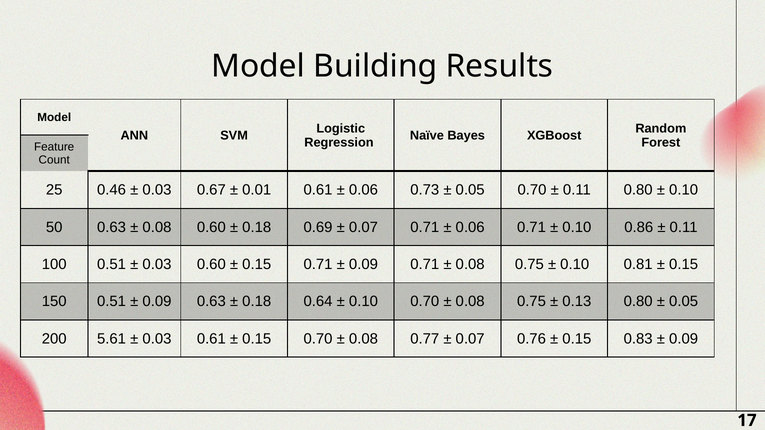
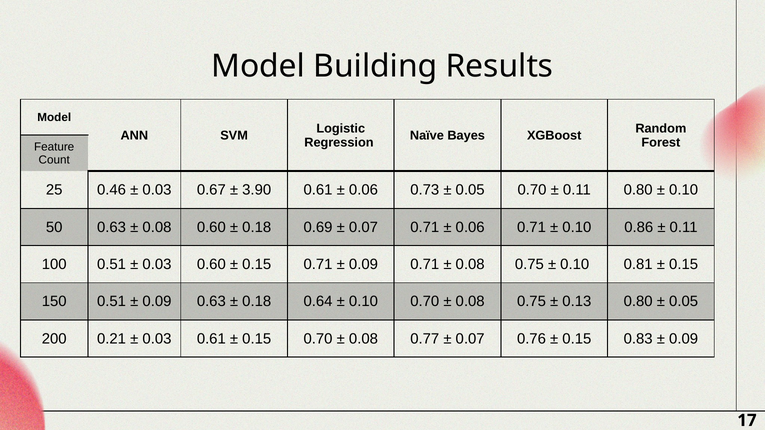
0.01: 0.01 -> 3.90
5.61: 5.61 -> 0.21
